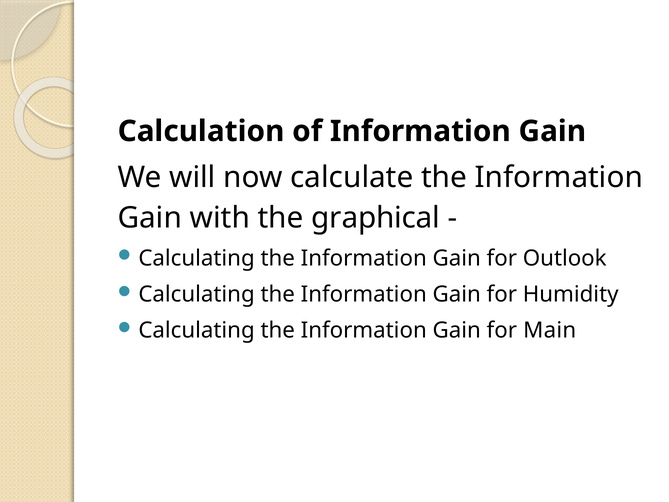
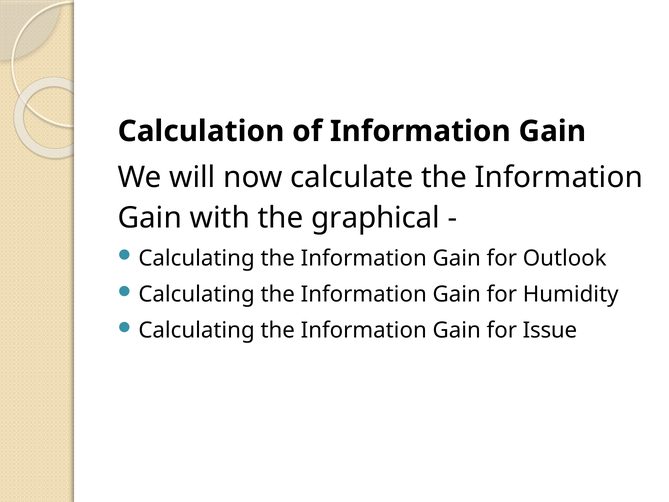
Main: Main -> Issue
